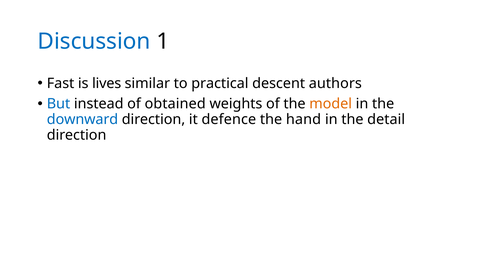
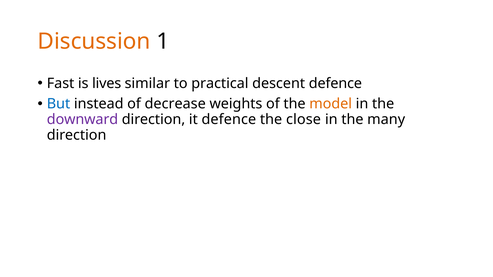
Discussion colour: blue -> orange
descent authors: authors -> defence
obtained: obtained -> decrease
downward colour: blue -> purple
hand: hand -> close
detail: detail -> many
